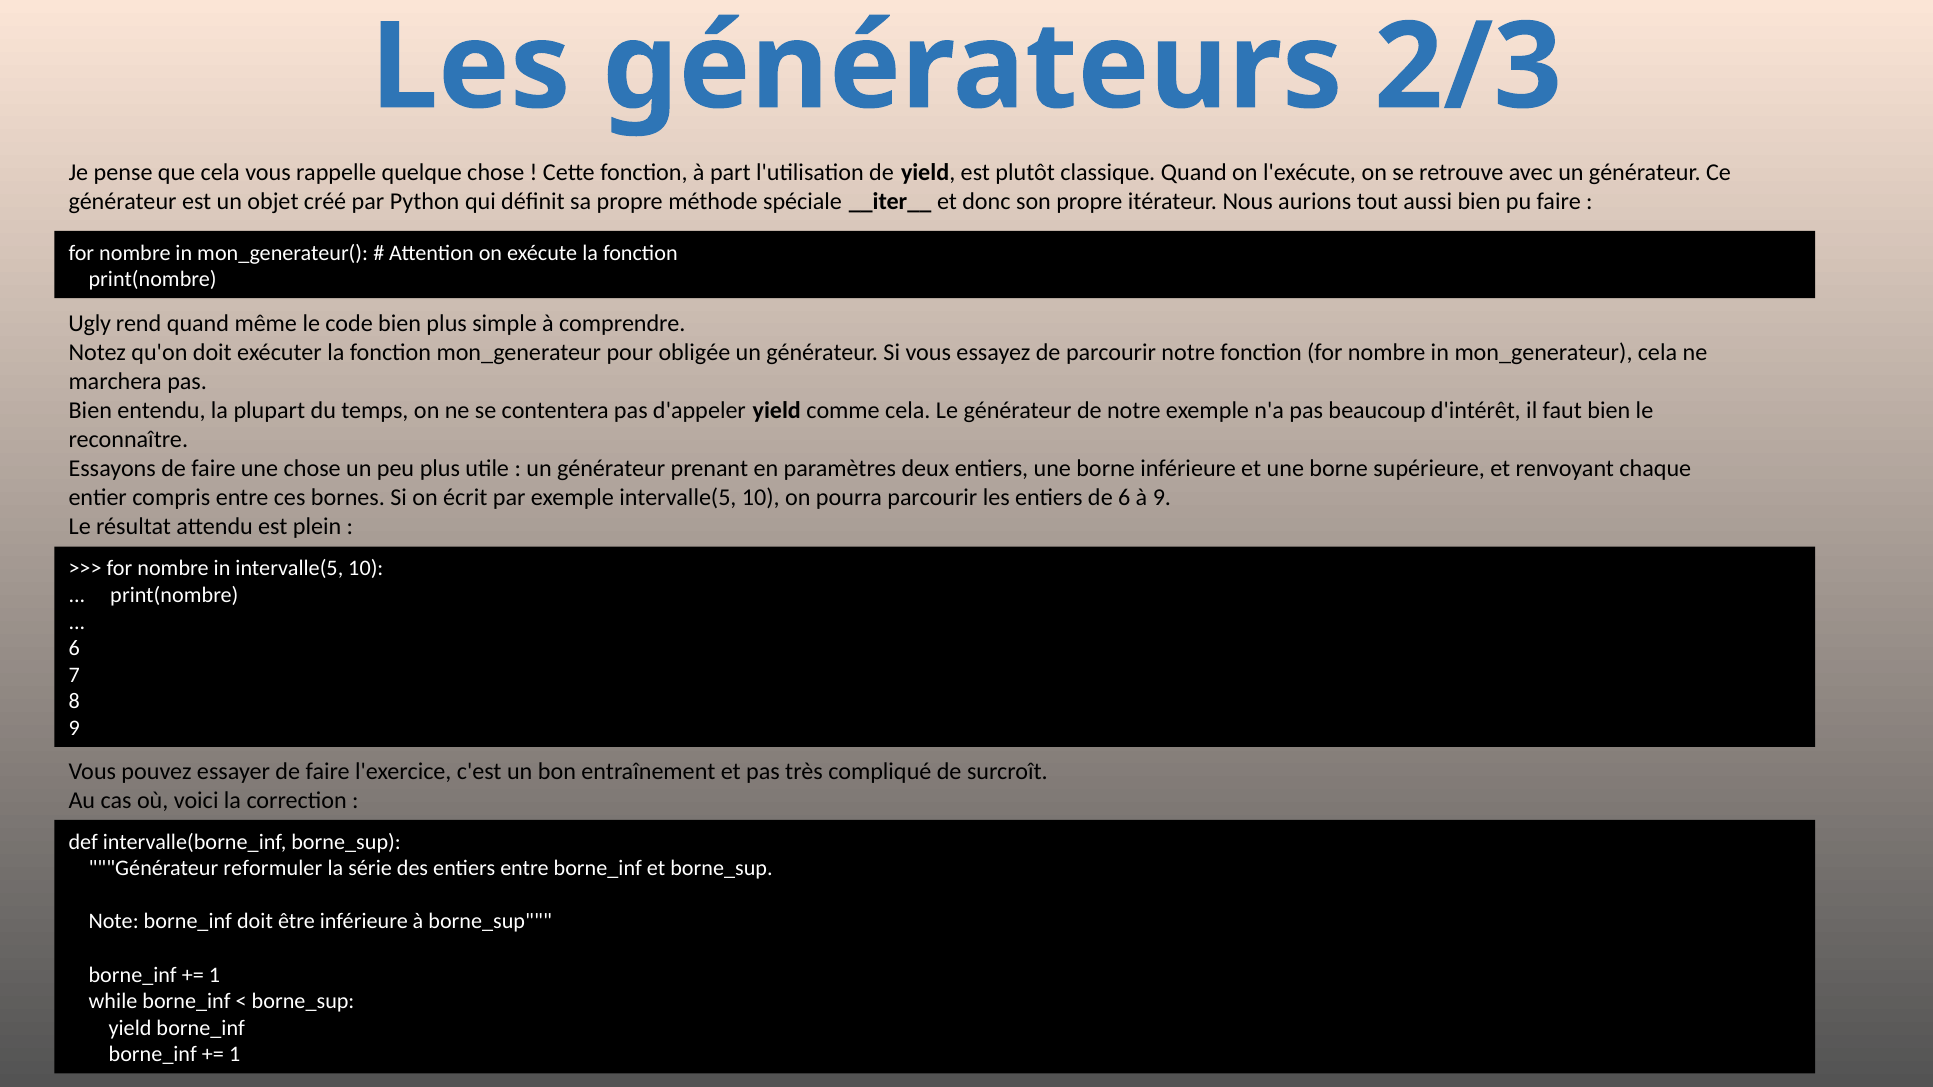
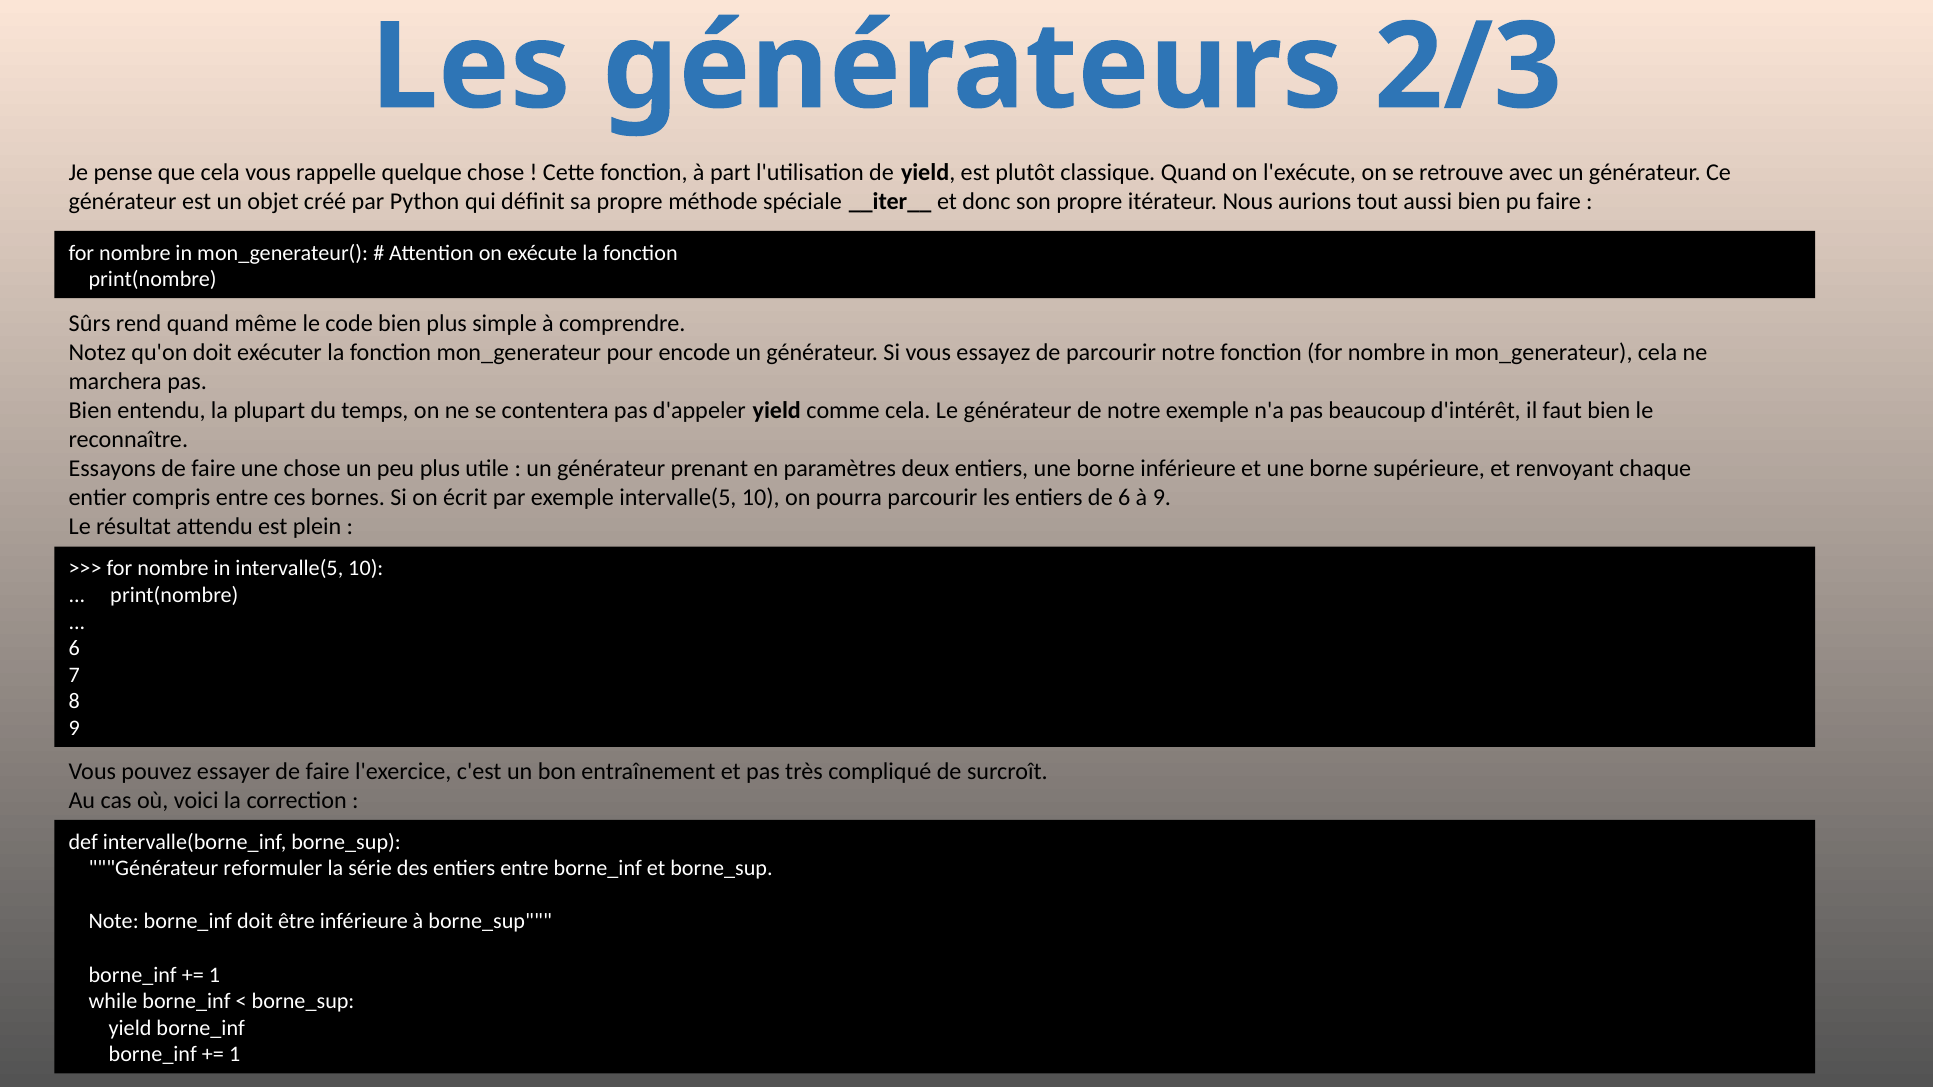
Ugly: Ugly -> Sûrs
obligée: obligée -> encode
